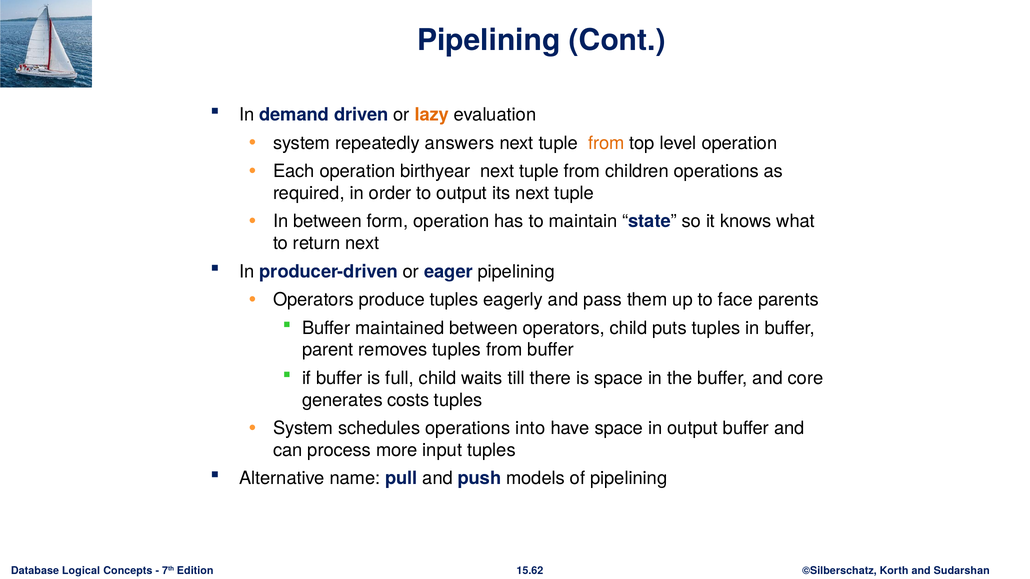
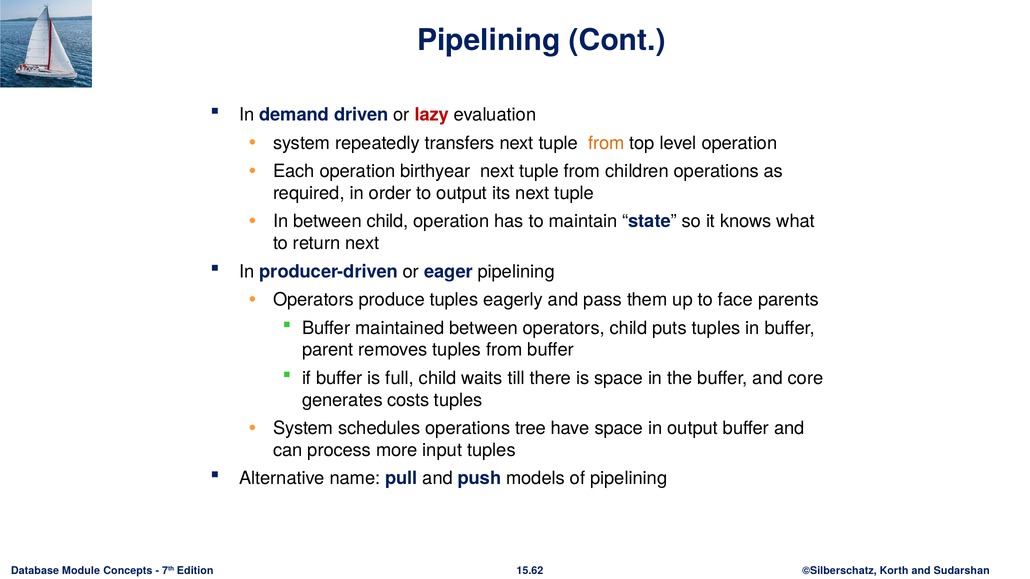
lazy colour: orange -> red
answers: answers -> transfers
between form: form -> child
into: into -> tree
Logical: Logical -> Module
